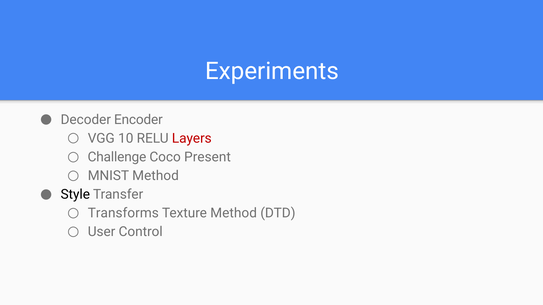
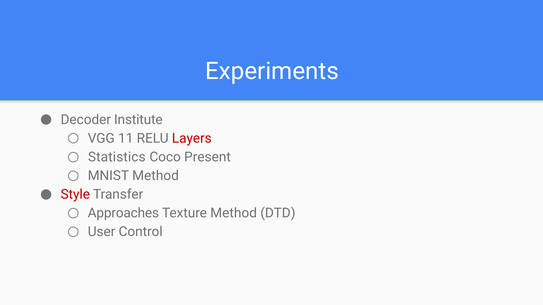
Encoder: Encoder -> Institute
10: 10 -> 11
Challenge: Challenge -> Statistics
Style colour: black -> red
Transforms: Transforms -> Approaches
